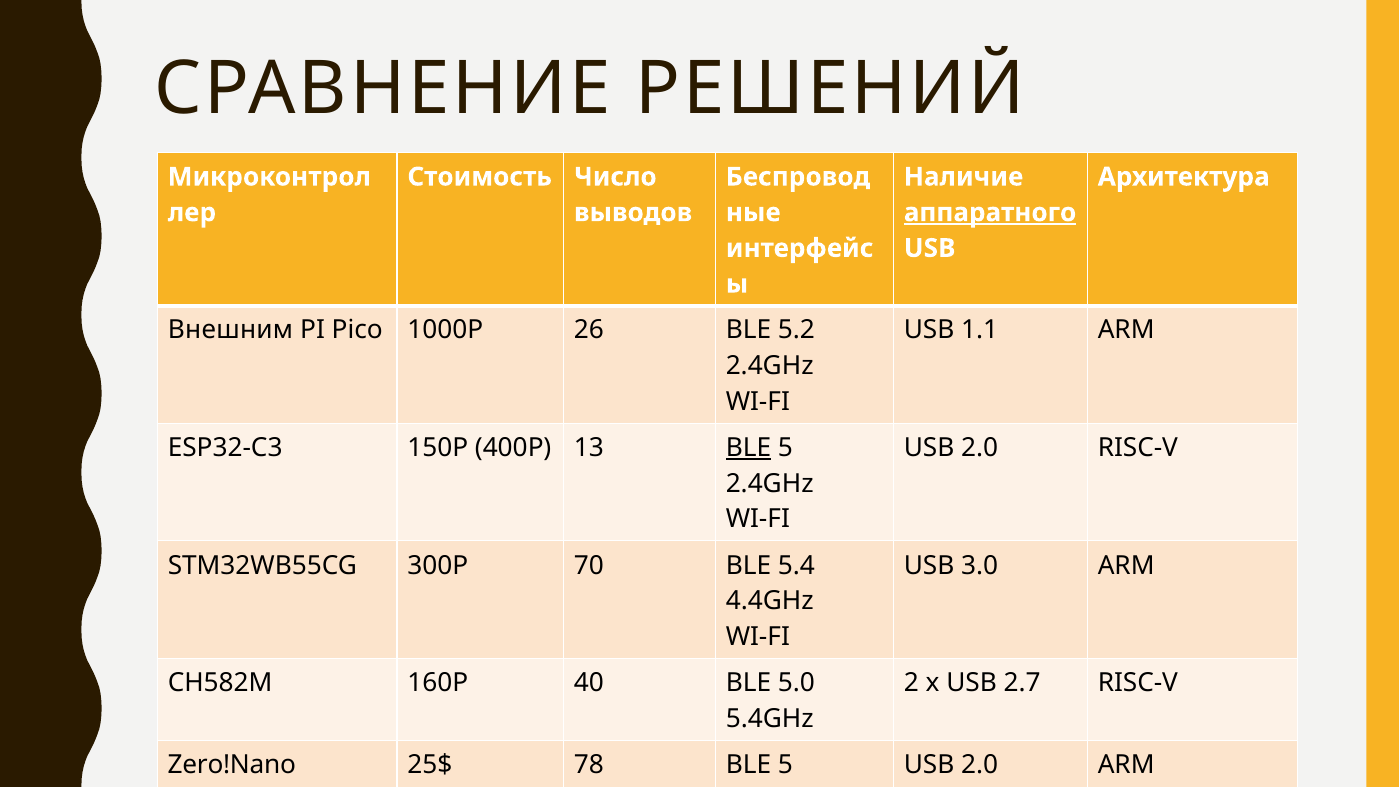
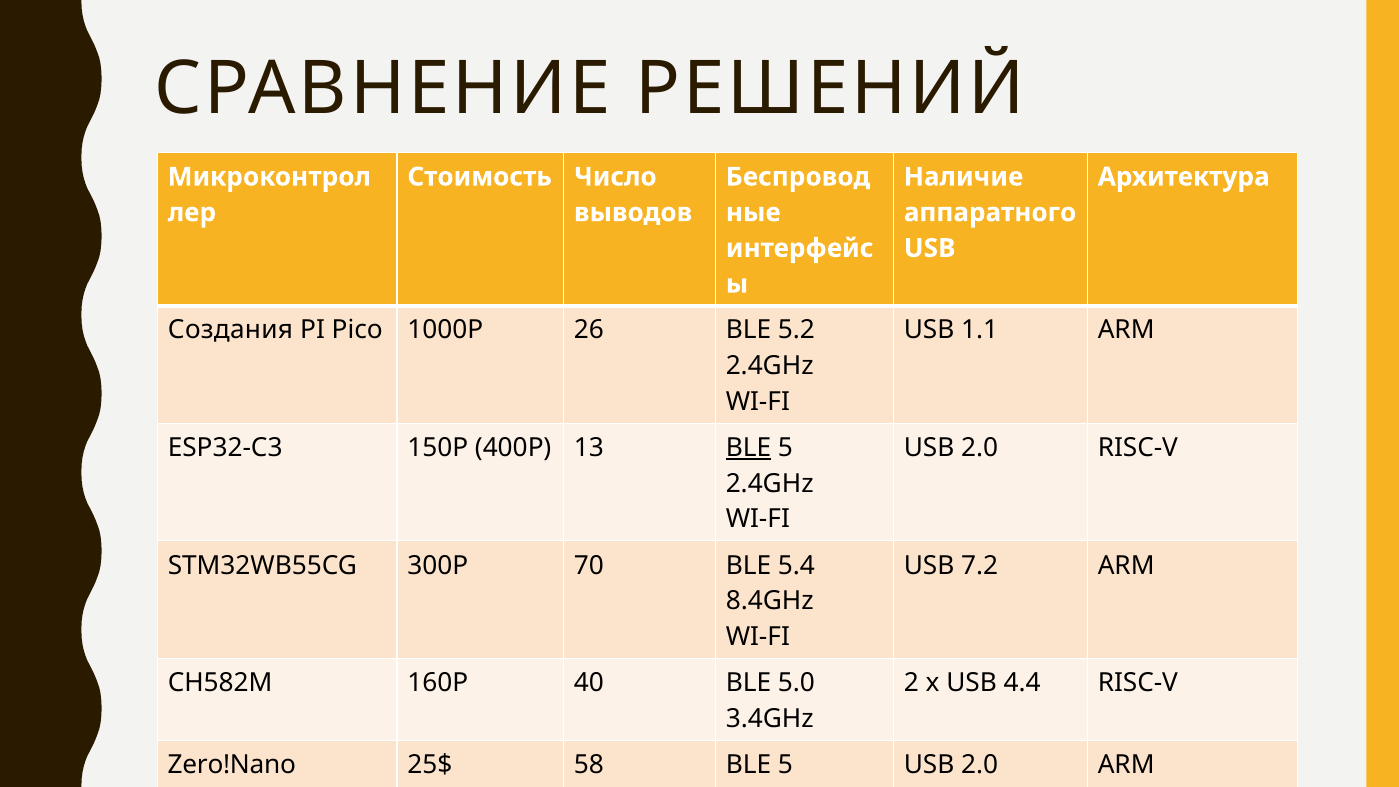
аппаратного underline: present -> none
Внешним: Внешним -> Создания
3.0: 3.0 -> 7.2
4.4GHz: 4.4GHz -> 8.4GHz
2.7: 2.7 -> 4.4
5.4GHz: 5.4GHz -> 3.4GHz
78: 78 -> 58
